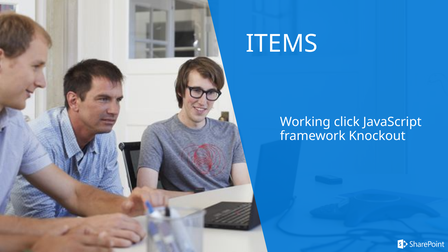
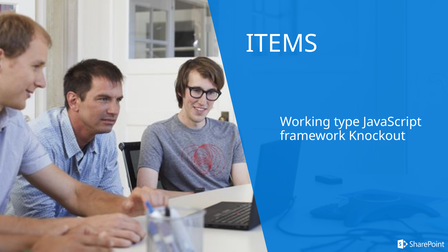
click: click -> type
